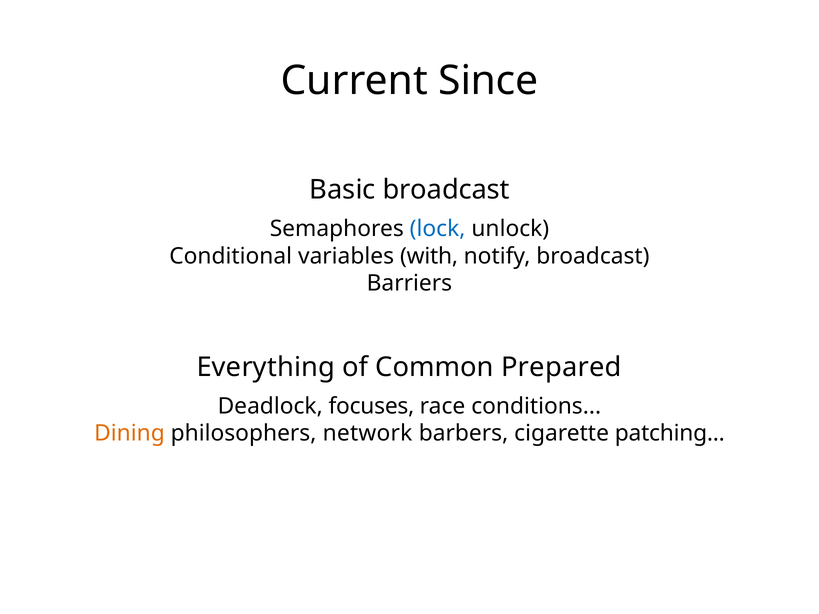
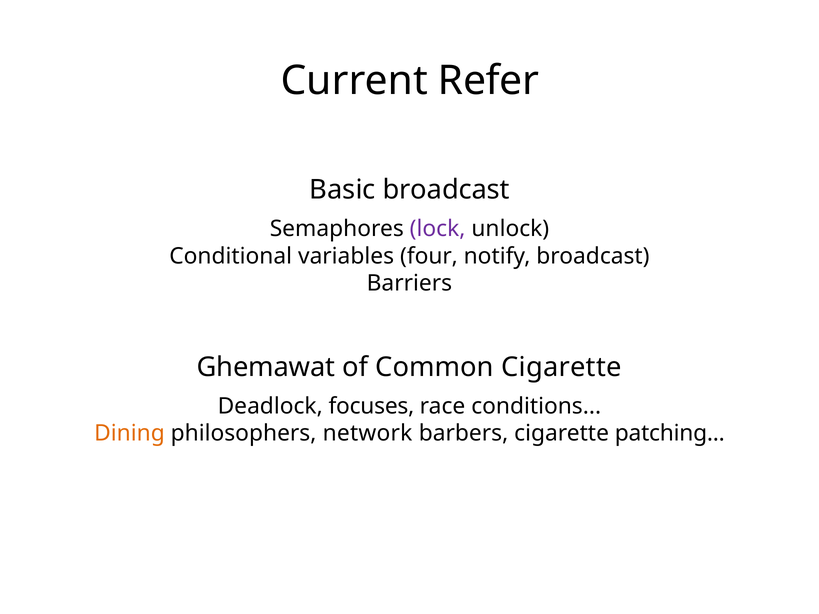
Since: Since -> Refer
lock colour: blue -> purple
with: with -> four
Everything: Everything -> Ghemawat
Common Prepared: Prepared -> Cigarette
